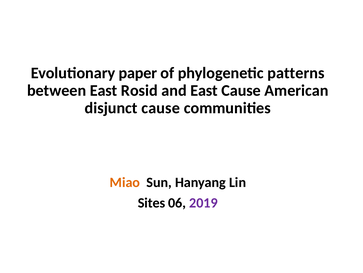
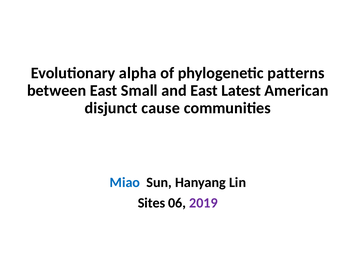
paper: paper -> alpha
Rosid: Rosid -> Small
East Cause: Cause -> Latest
Miao colour: orange -> blue
